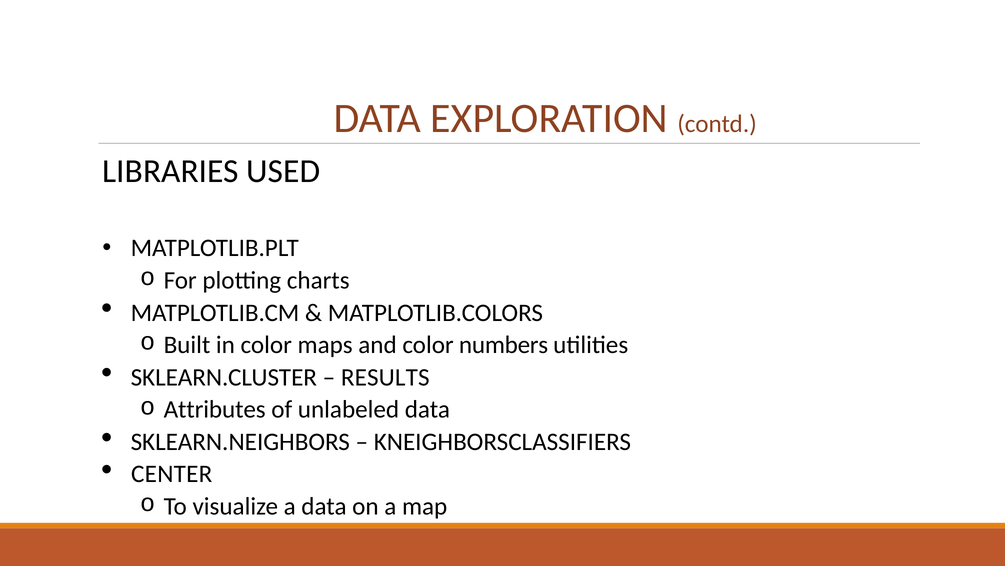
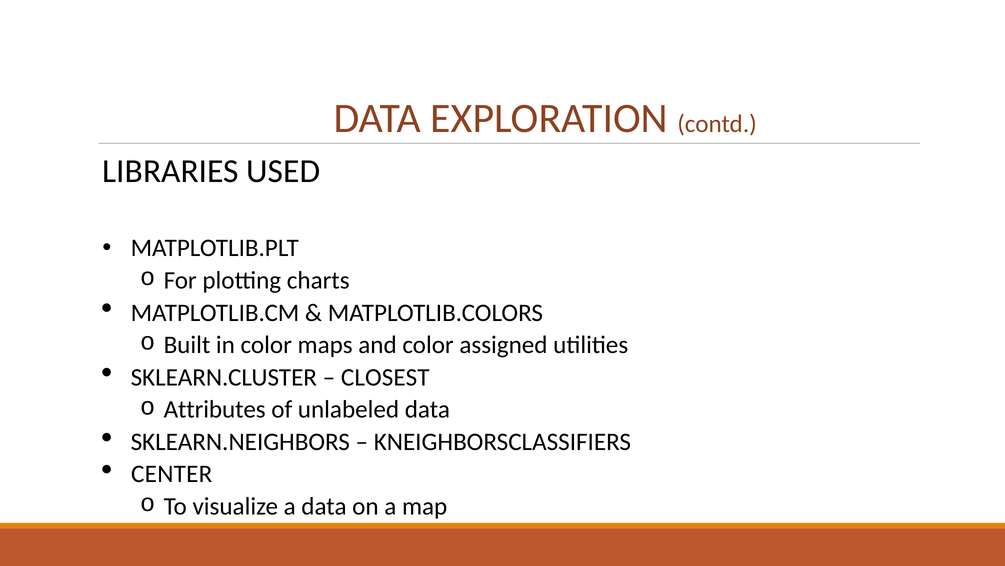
numbers: numbers -> assigned
RESULTS: RESULTS -> CLOSEST
